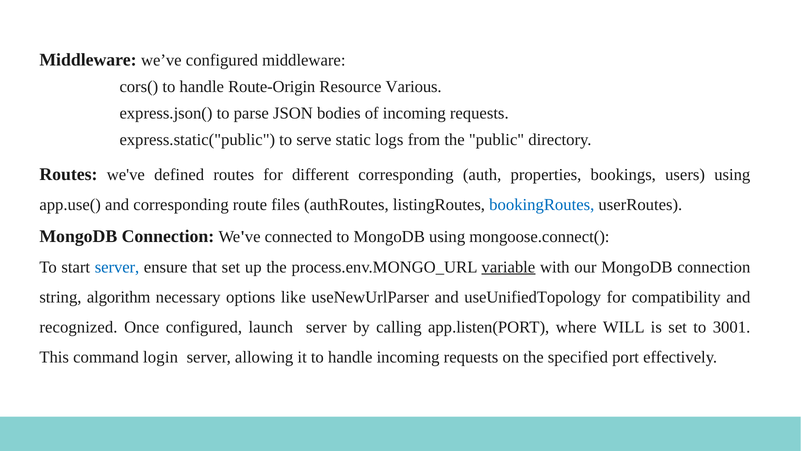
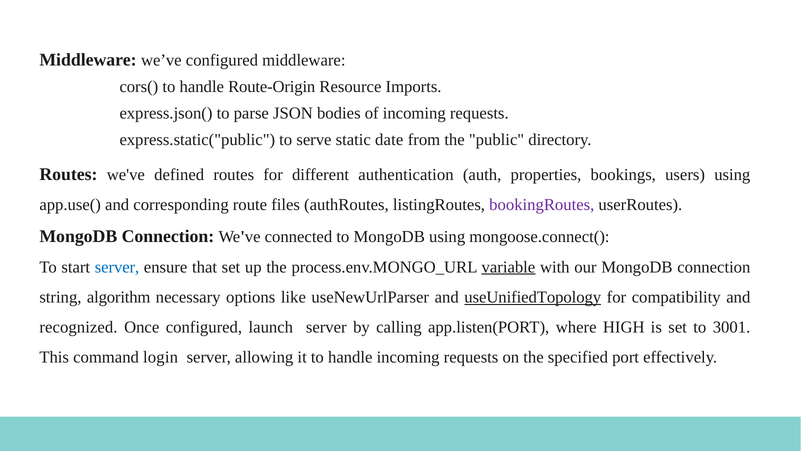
Various: Various -> Imports
logs: logs -> date
different corresponding: corresponding -> authentication
bookingRoutes colour: blue -> purple
useUnifiedTopology underline: none -> present
WILL: WILL -> HIGH
